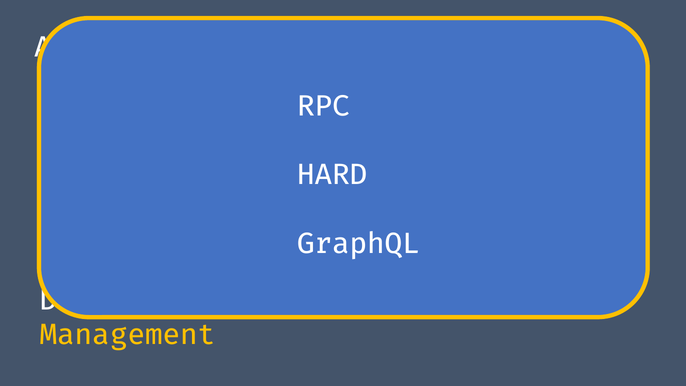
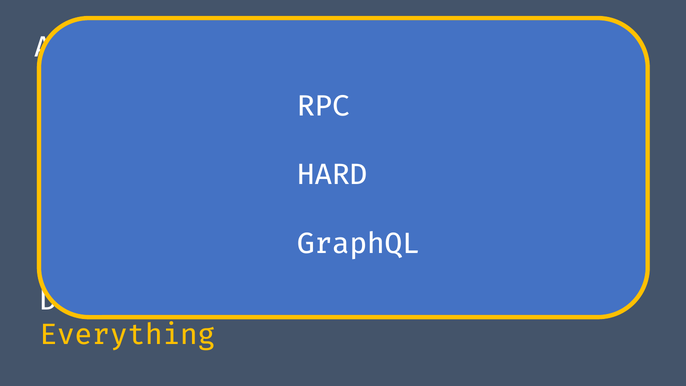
Management: Management -> Everything
